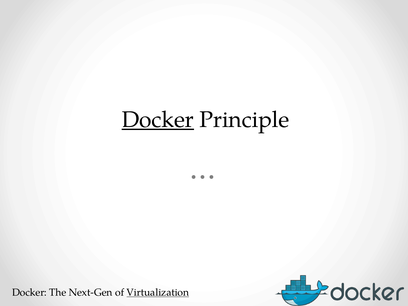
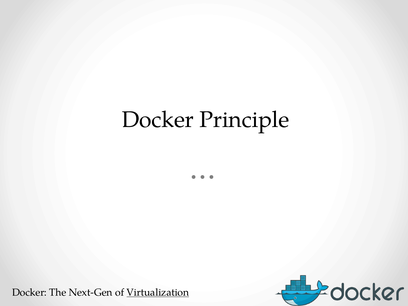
Docker at (158, 120) underline: present -> none
